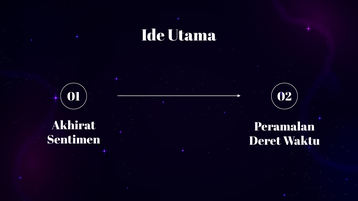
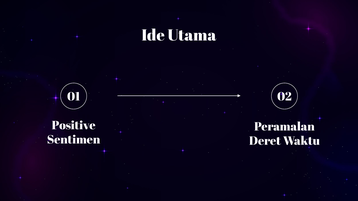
Akhirat: Akhirat -> Positive
